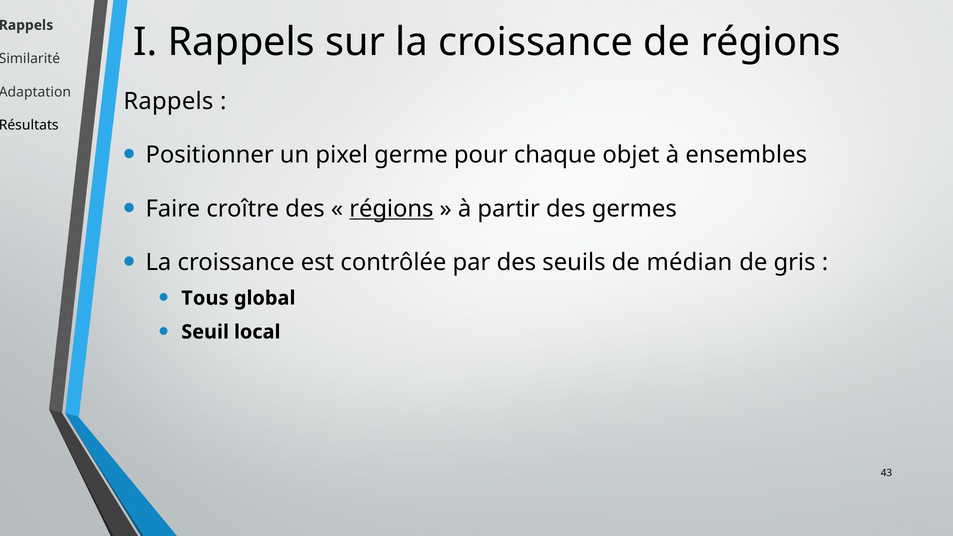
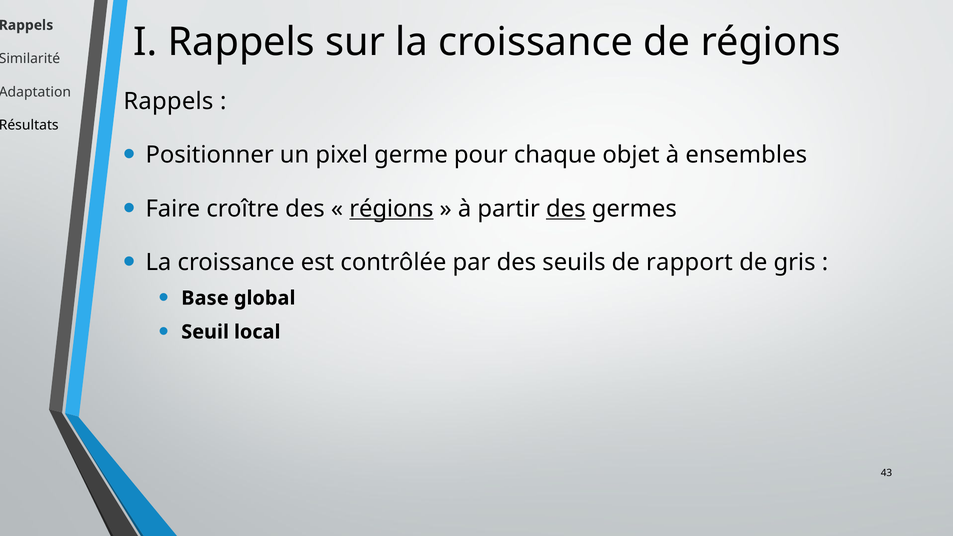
des at (566, 209) underline: none -> present
médian: médian -> rapport
Tous: Tous -> Base
